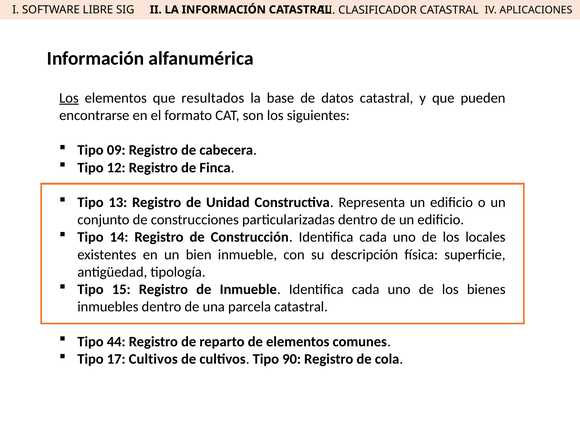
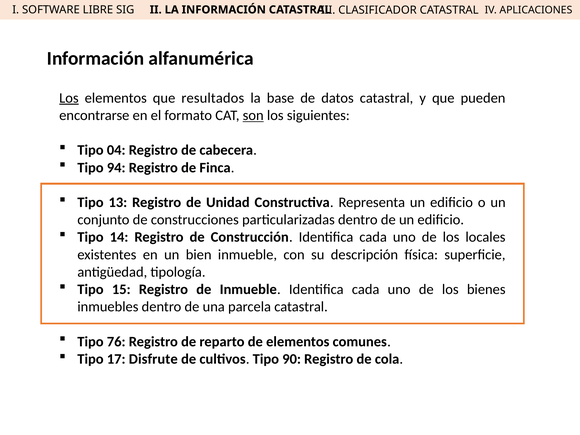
son underline: none -> present
09: 09 -> 04
12: 12 -> 94
44: 44 -> 76
17 Cultivos: Cultivos -> Disfrute
